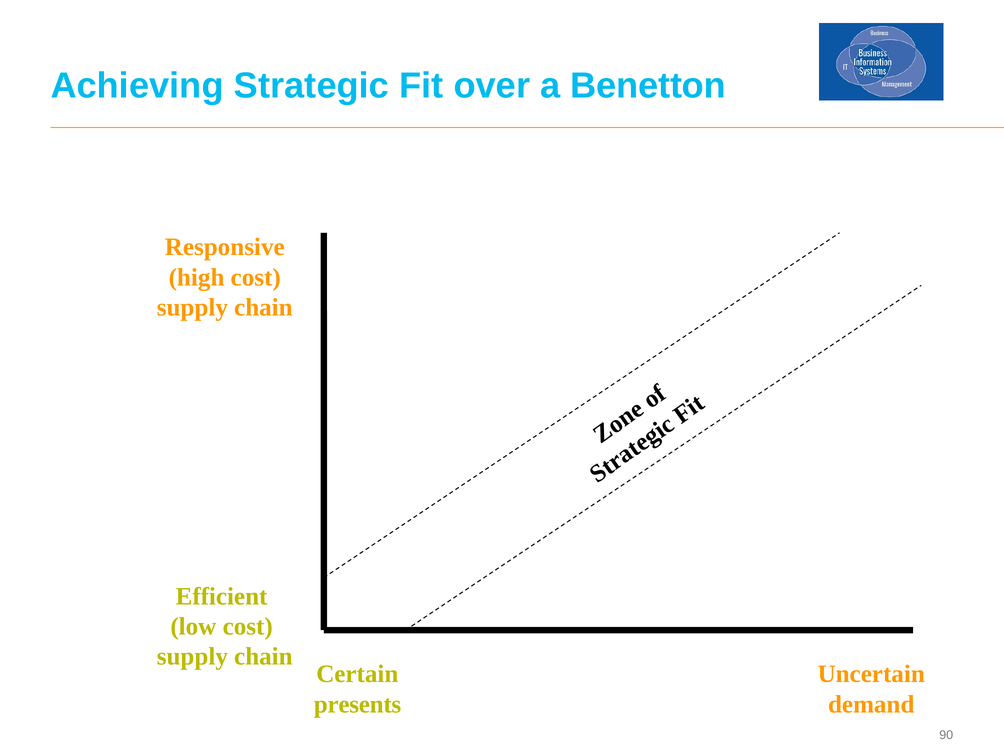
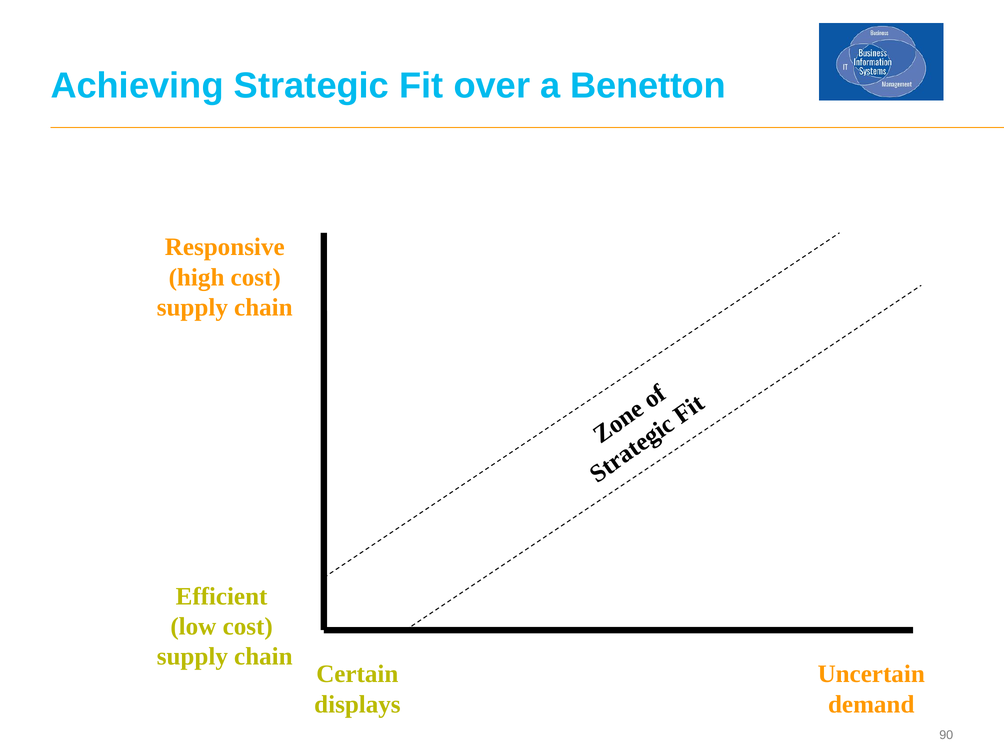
presents: presents -> displays
